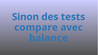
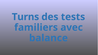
Sinon: Sinon -> Turns
compare: compare -> familiers
